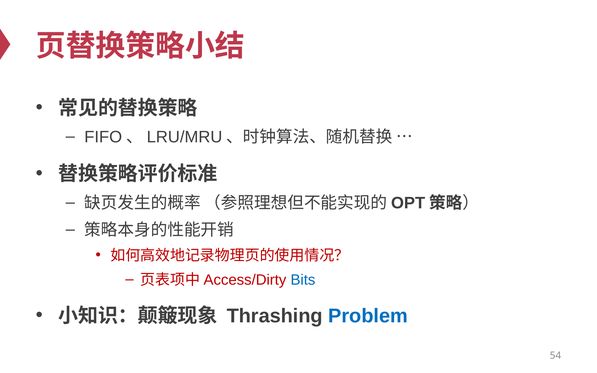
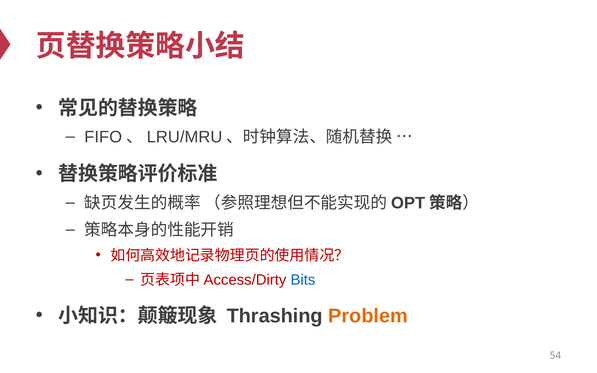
Problem colour: blue -> orange
